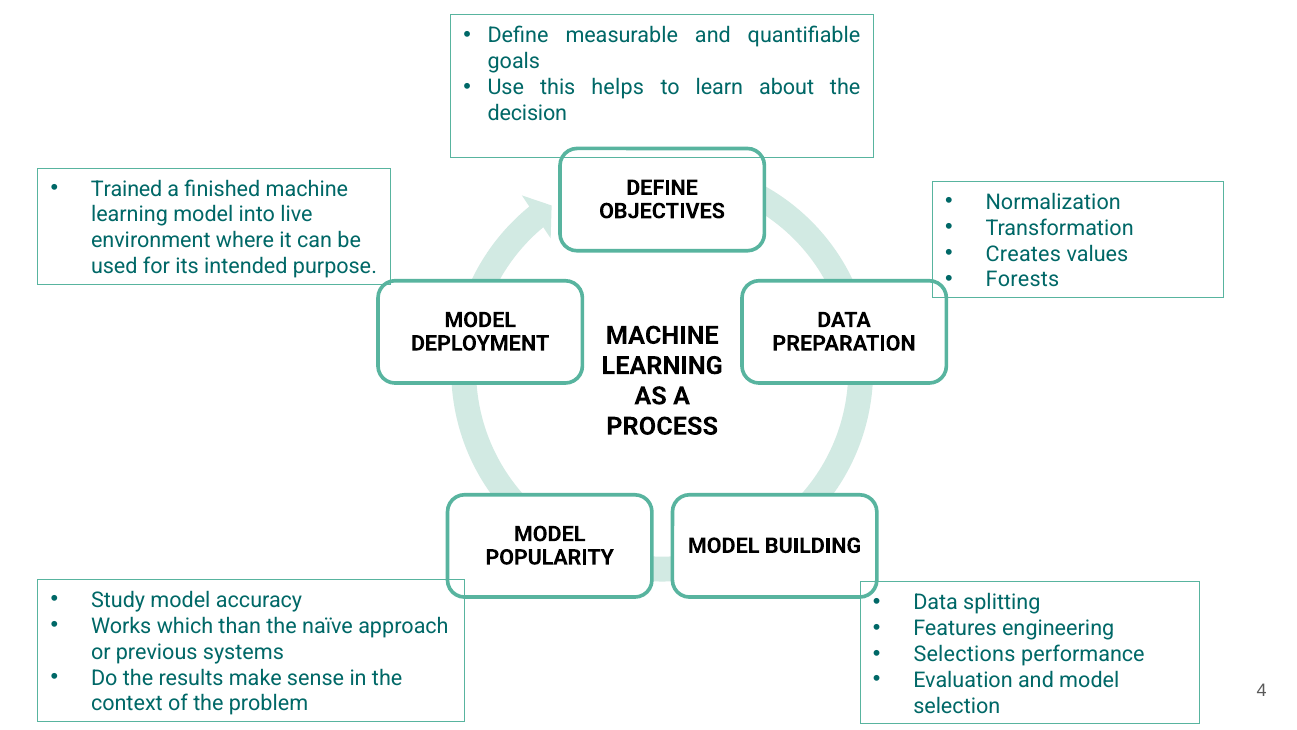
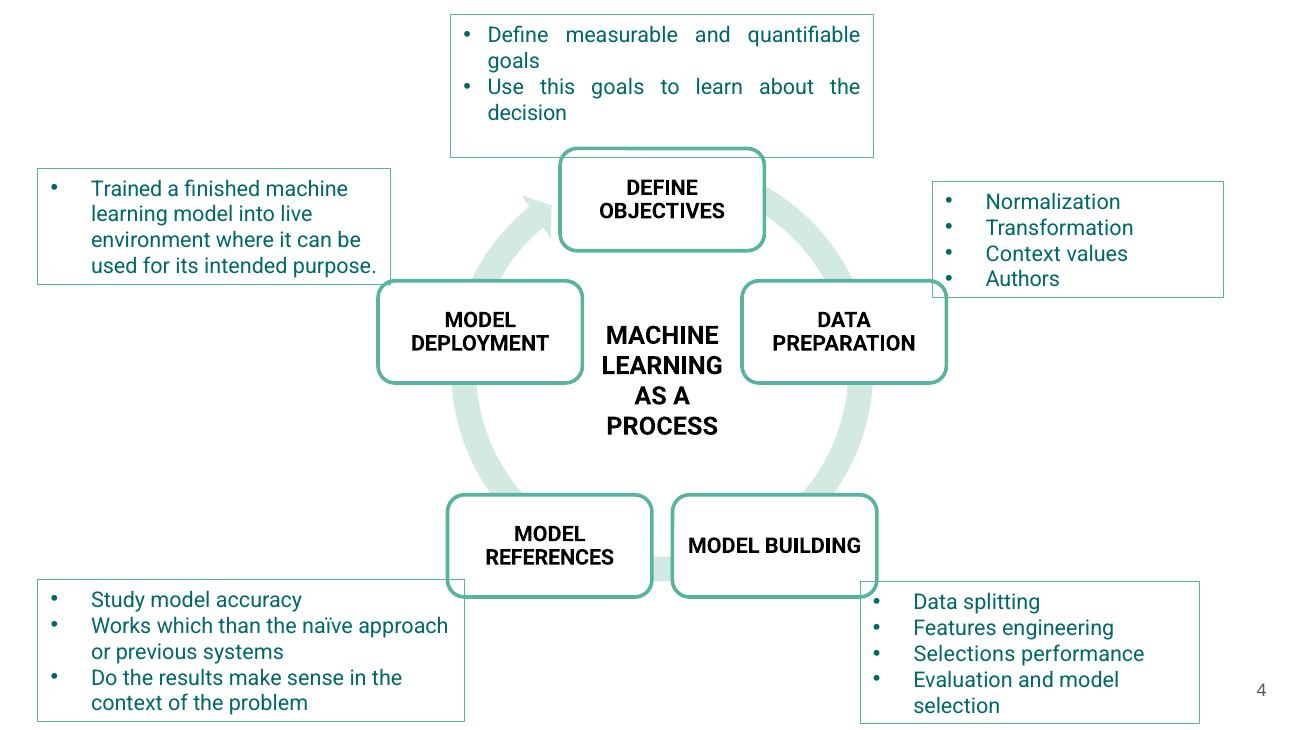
this helps: helps -> goals
Creates at (1023, 254): Creates -> Context
Forests: Forests -> Authors
POPULARITY: POPULARITY -> REFERENCES
